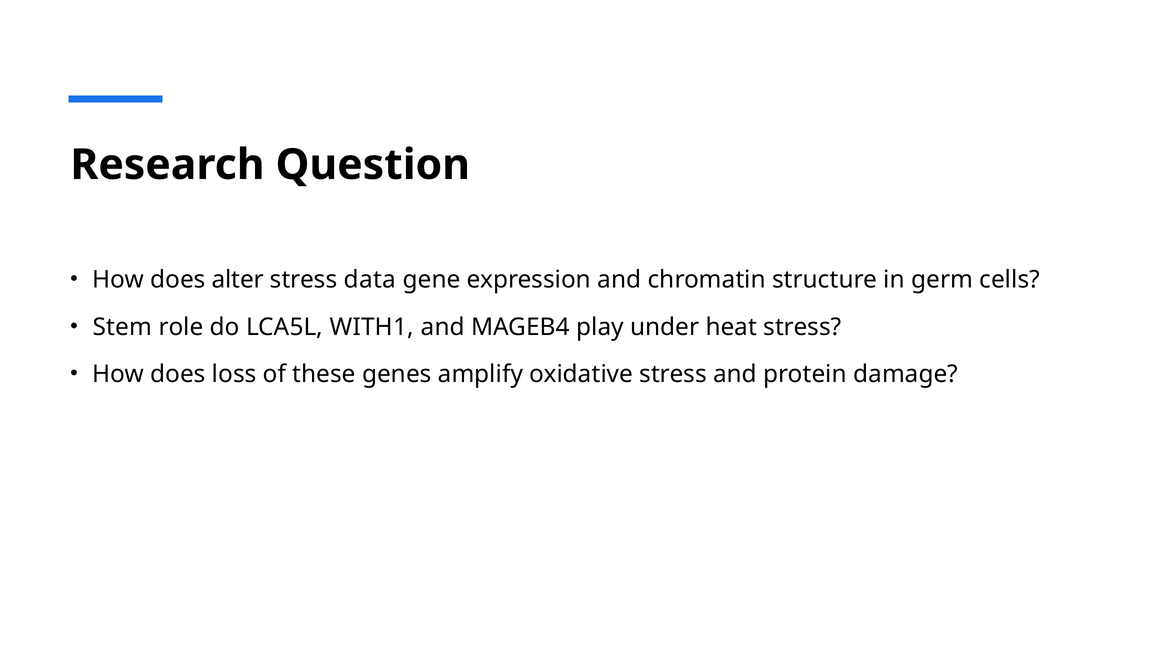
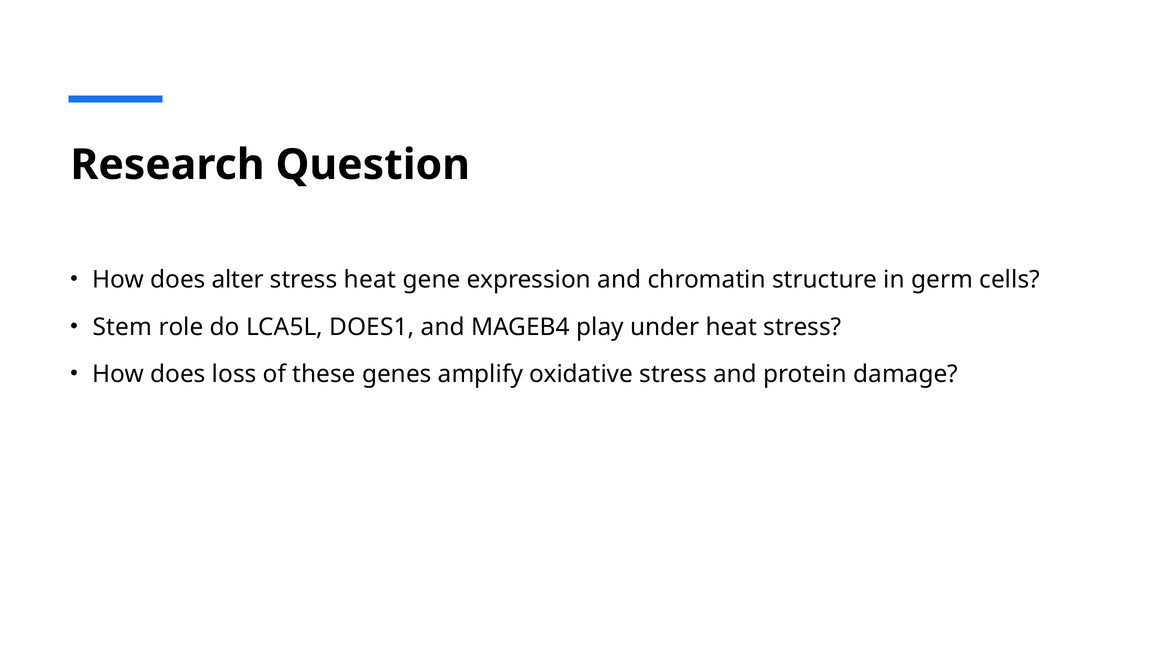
stress data: data -> heat
WITH1: WITH1 -> DOES1
